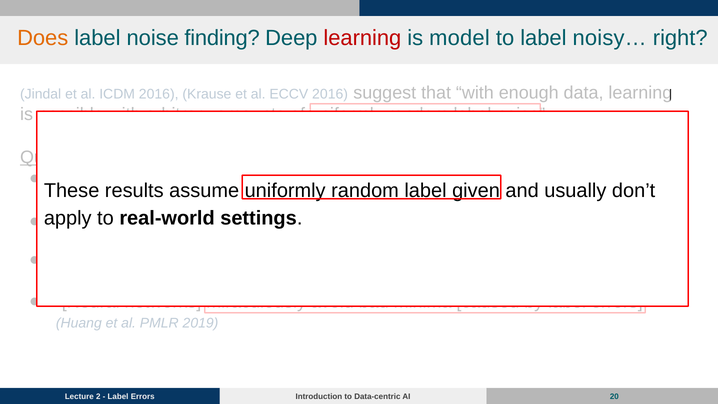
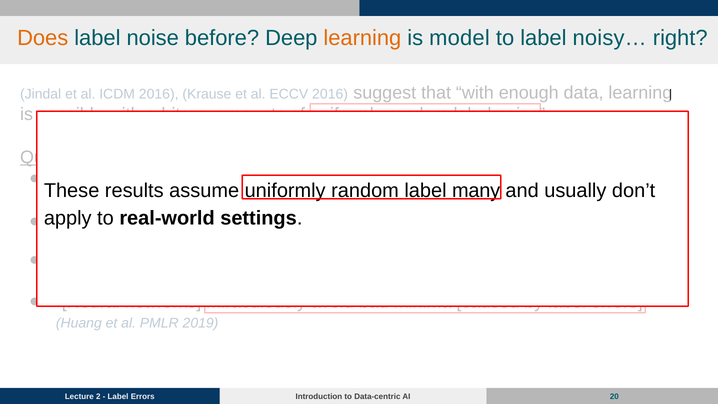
finding: finding -> before
learning at (362, 38) colour: red -> orange
given: given -> many
